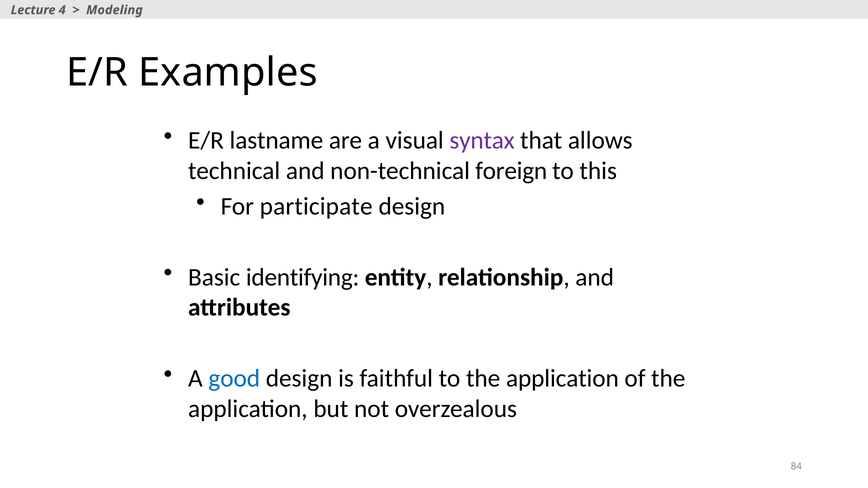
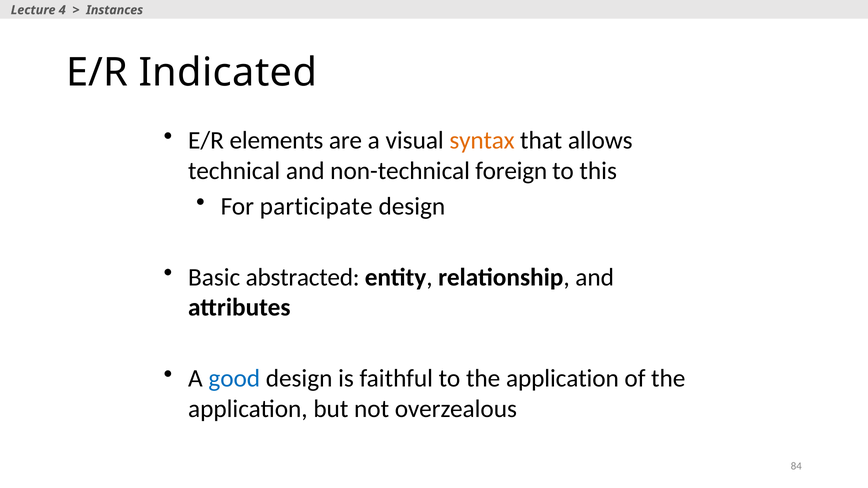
Modeling: Modeling -> Instances
Examples: Examples -> Indicated
lastname: lastname -> elements
syntax colour: purple -> orange
identifying: identifying -> abstracted
